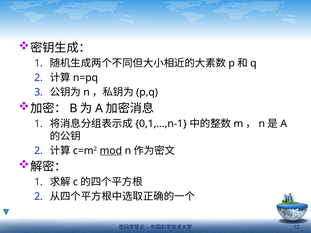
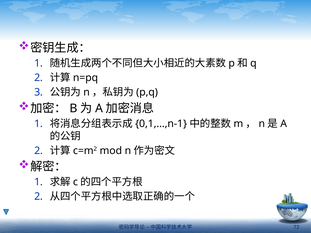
mod underline: present -> none
